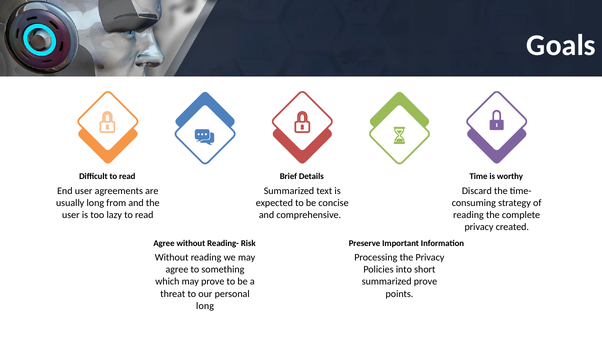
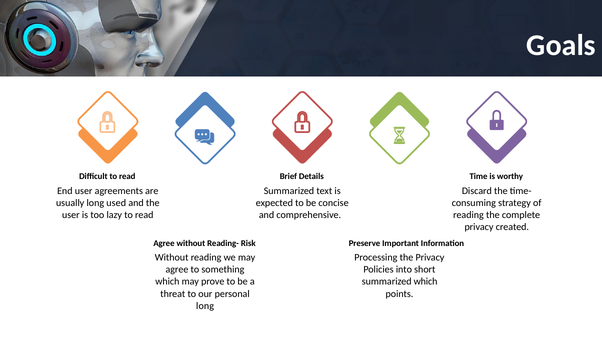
from: from -> used
summarized prove: prove -> which
